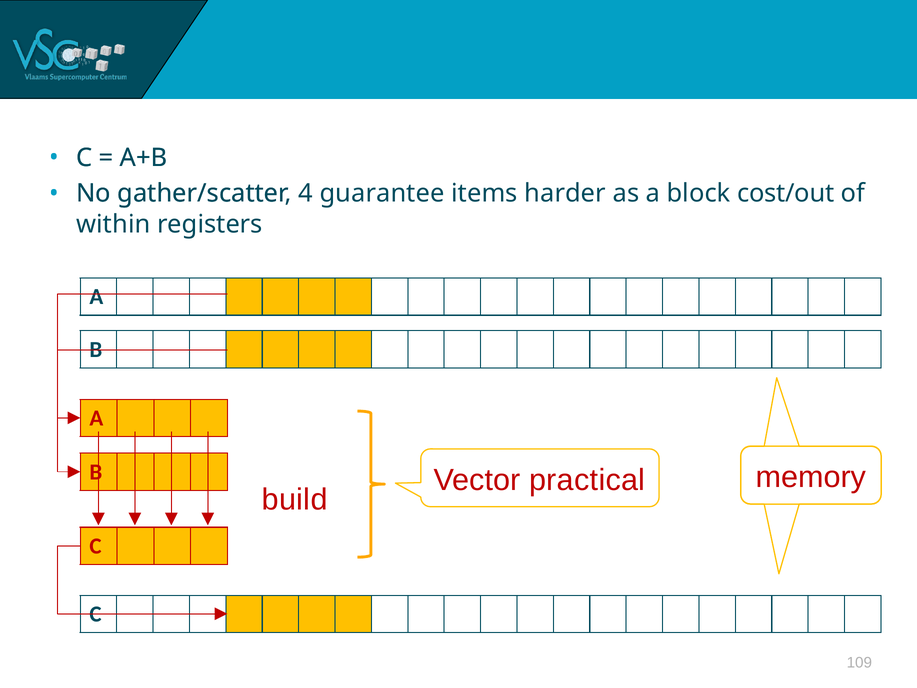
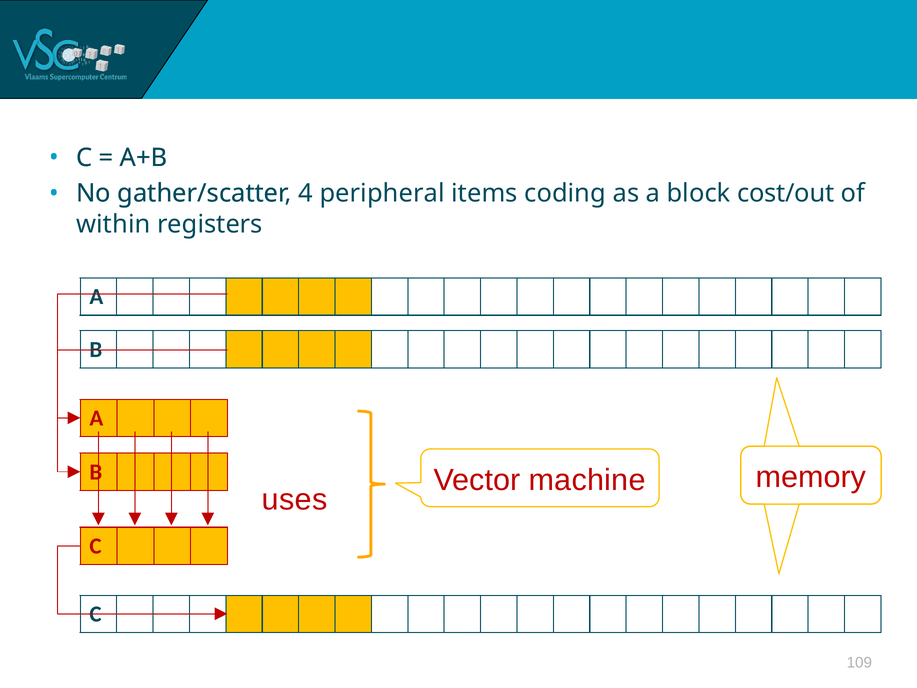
guarantee: guarantee -> peripheral
harder: harder -> coding
practical: practical -> machine
build: build -> uses
